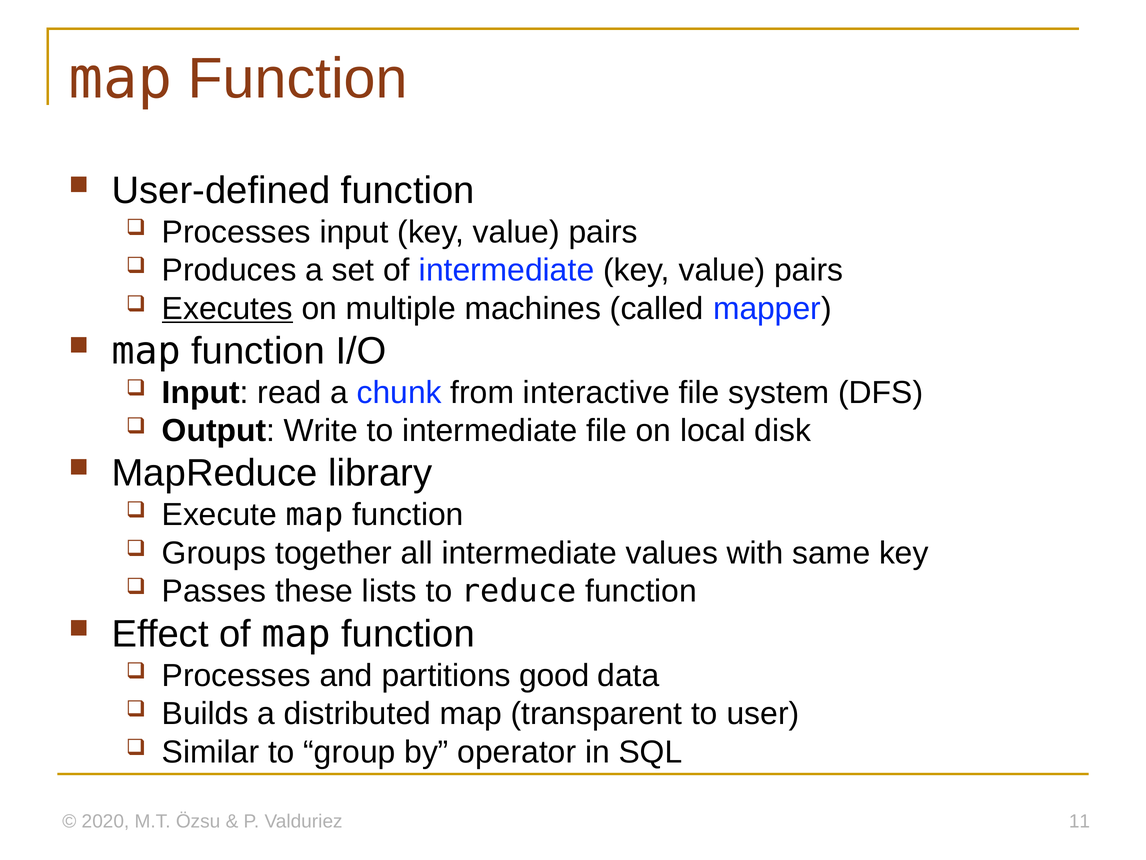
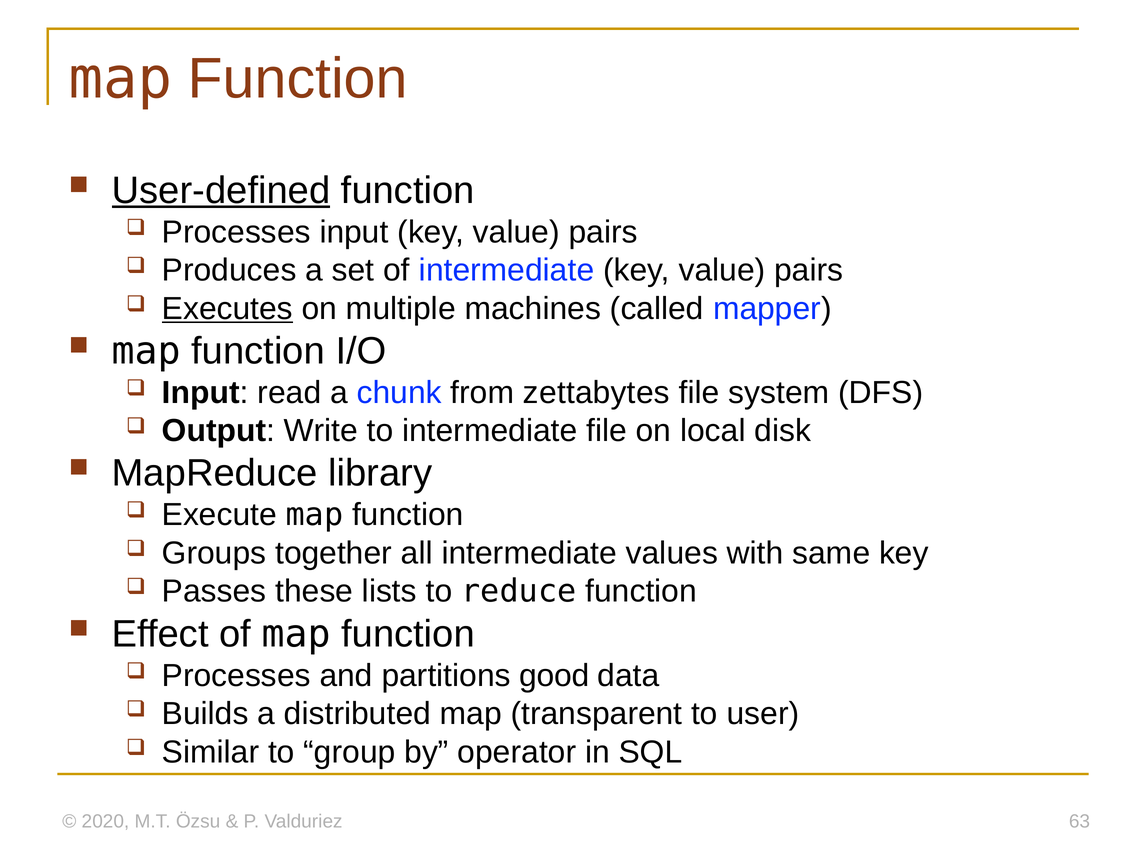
User-defined underline: none -> present
interactive: interactive -> zettabytes
11: 11 -> 63
